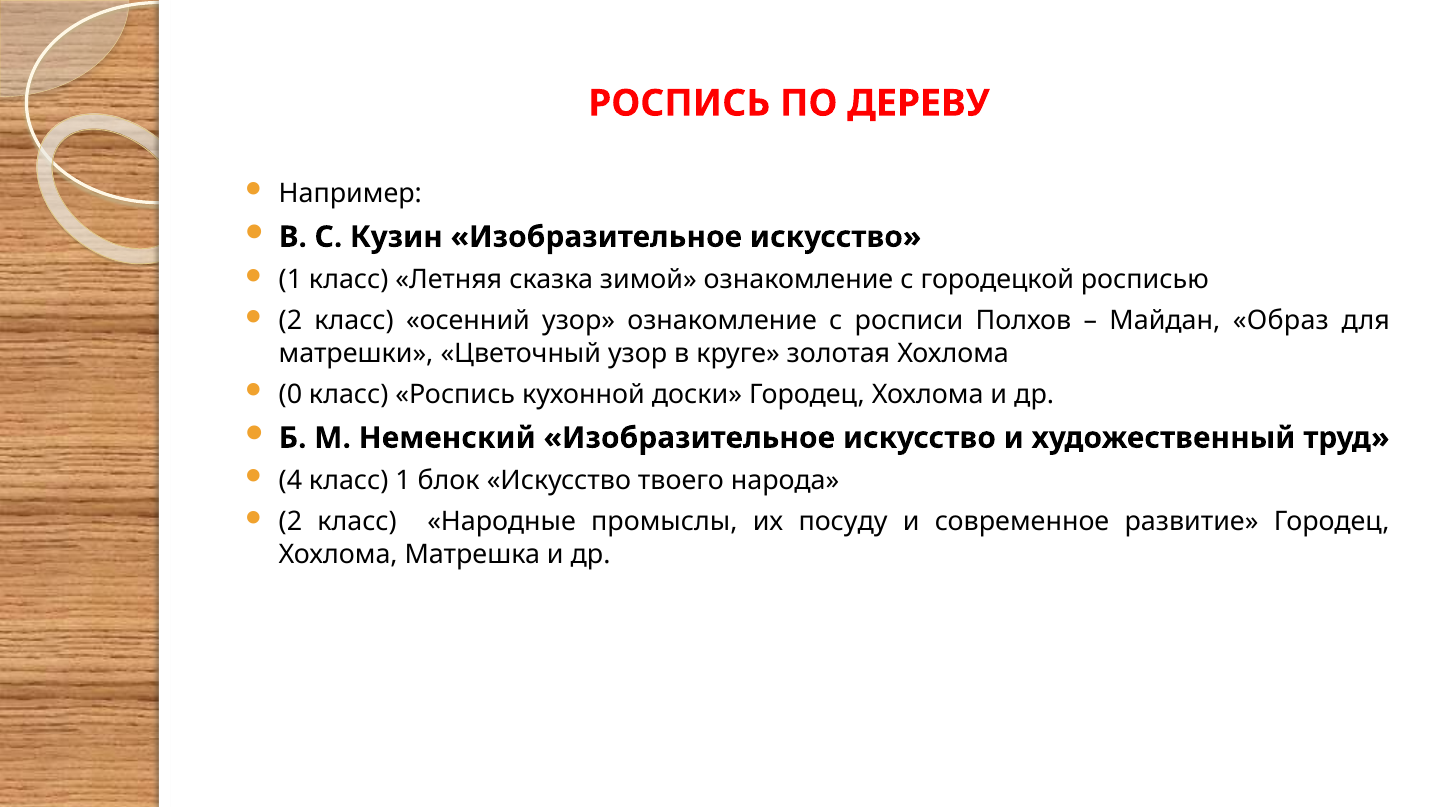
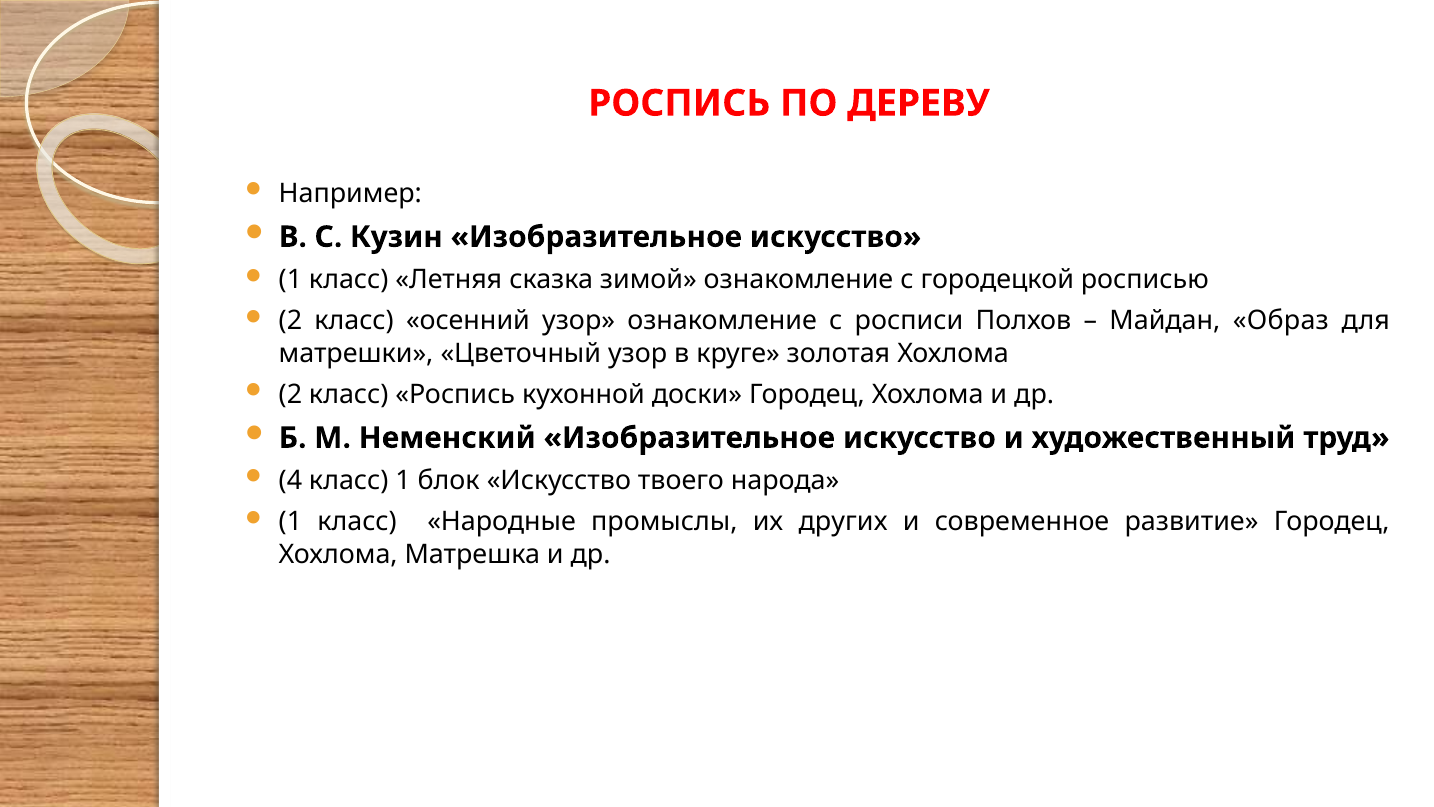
0 at (290, 394): 0 -> 2
2 at (290, 522): 2 -> 1
посуду: посуду -> других
